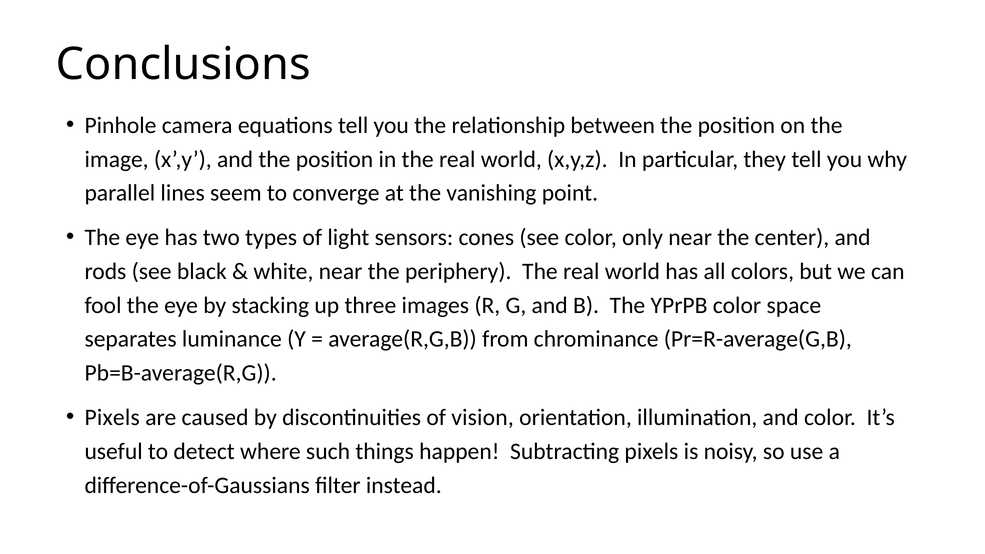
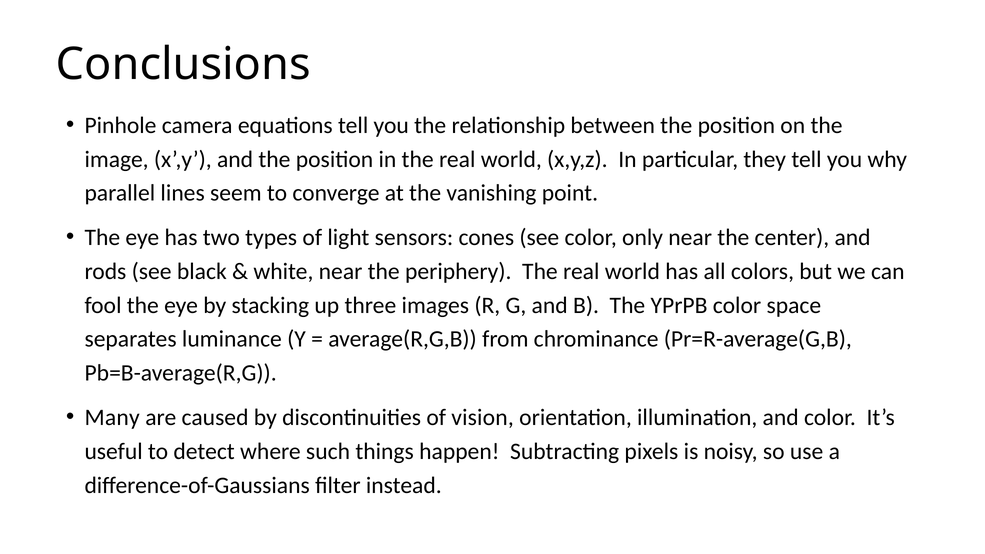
Pixels at (112, 417): Pixels -> Many
